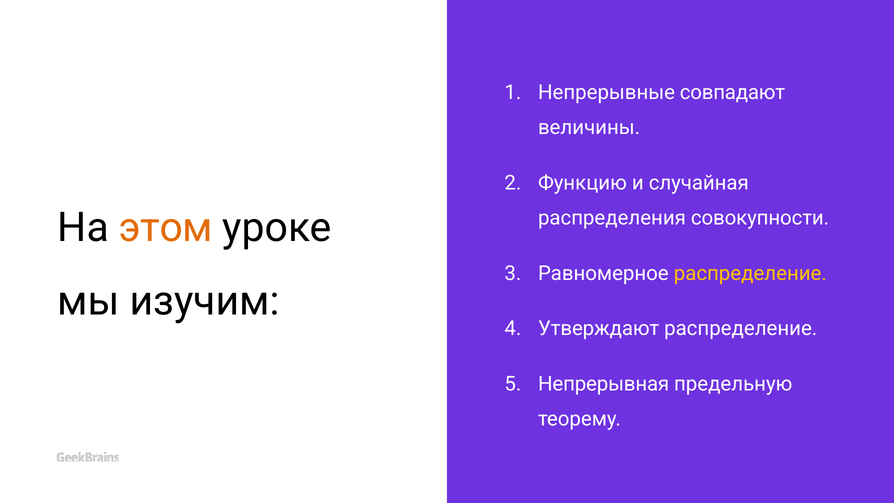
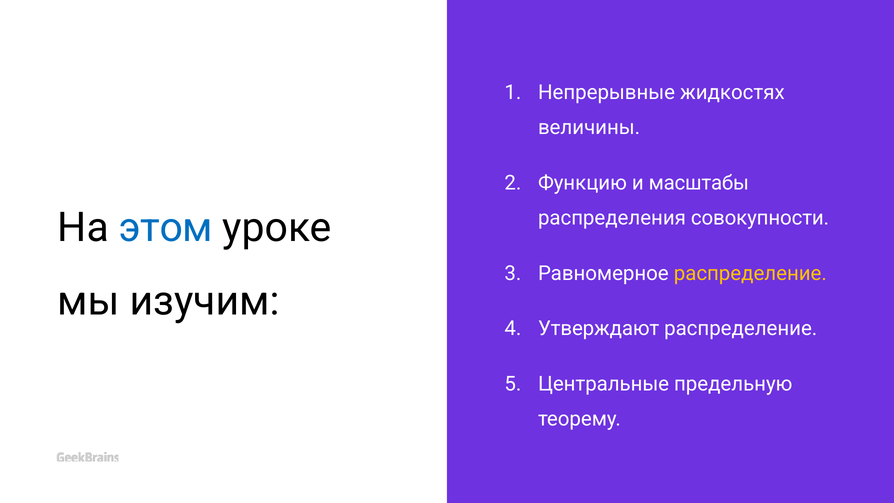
совпадают: совпадают -> жидкостях
случайная: случайная -> масштабы
этом colour: orange -> blue
Непрерывная: Непрерывная -> Центральные
